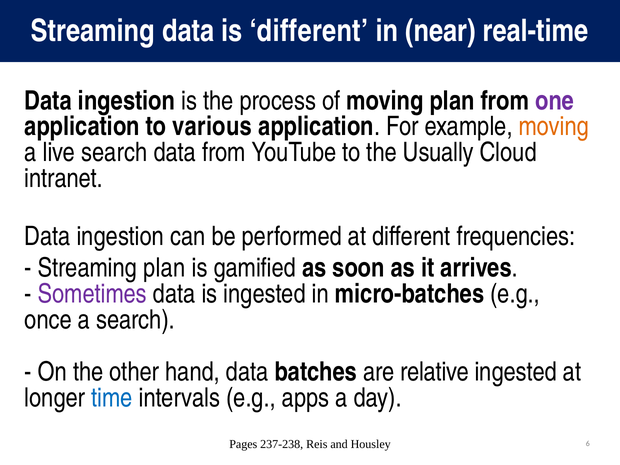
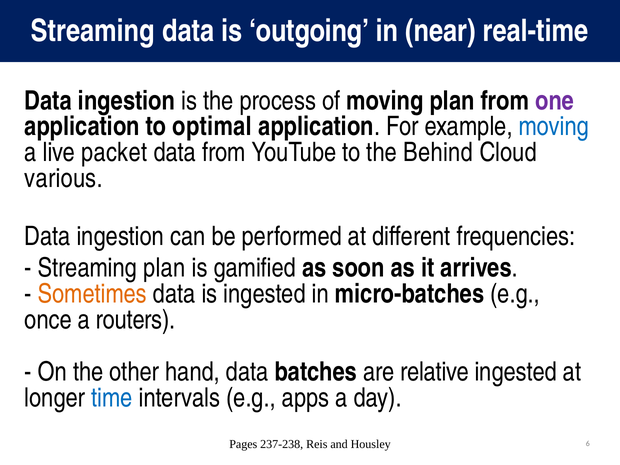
is different: different -> outgoing
various: various -> optimal
moving at (554, 127) colour: orange -> blue
live search: search -> packet
Usually: Usually -> Behind
intranet: intranet -> various
Sometimes colour: purple -> orange
a search: search -> routers
